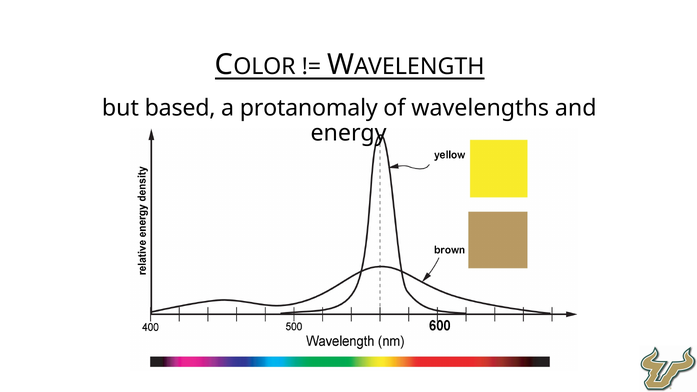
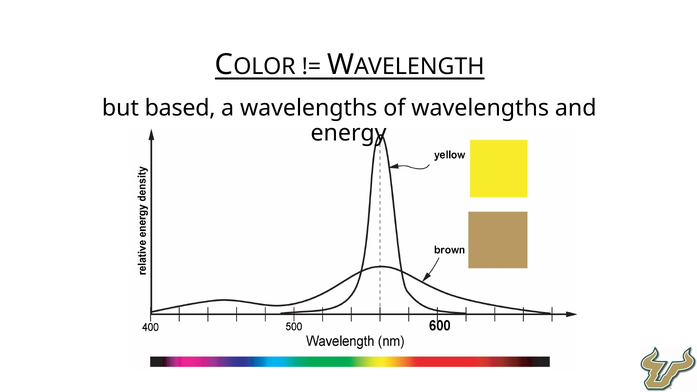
a protanomaly: protanomaly -> wavelengths
